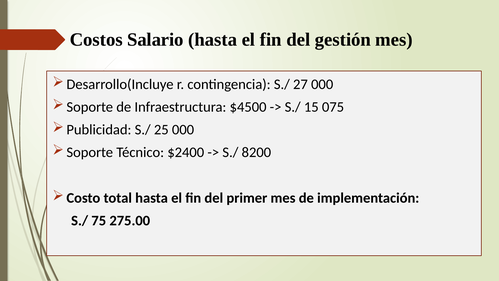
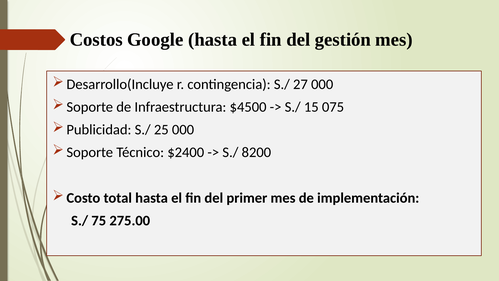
Salario: Salario -> Google
